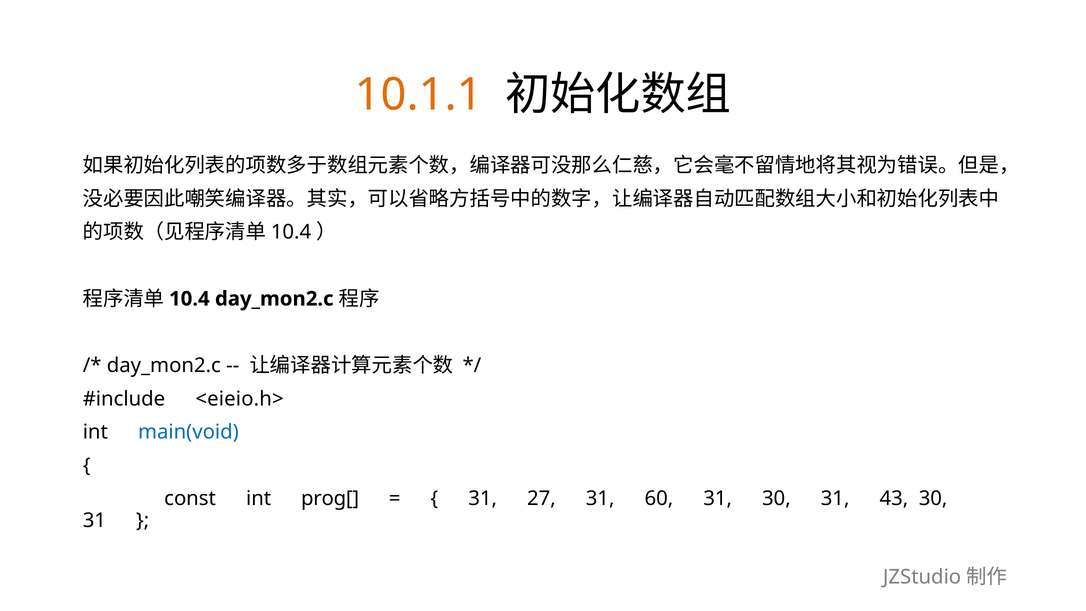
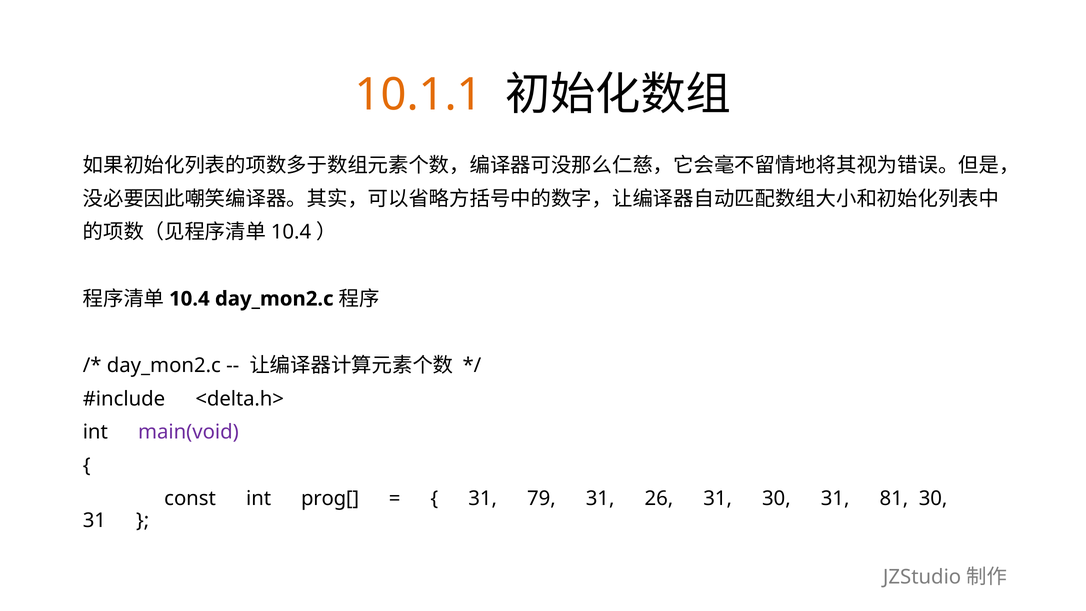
<eieio.h>: <eieio.h> -> <delta.h>
main(void colour: blue -> purple
27: 27 -> 79
60: 60 -> 26
43: 43 -> 81
